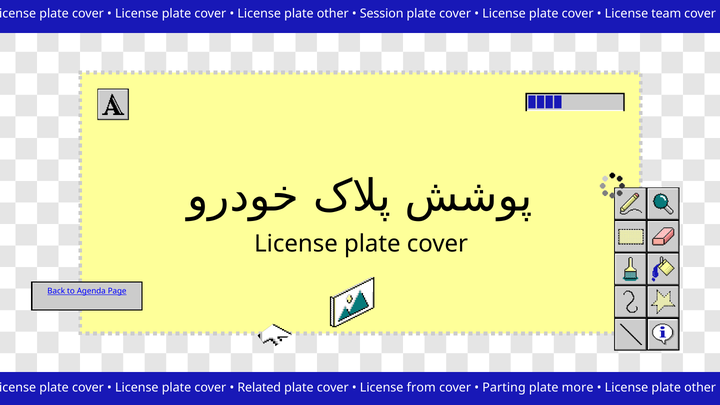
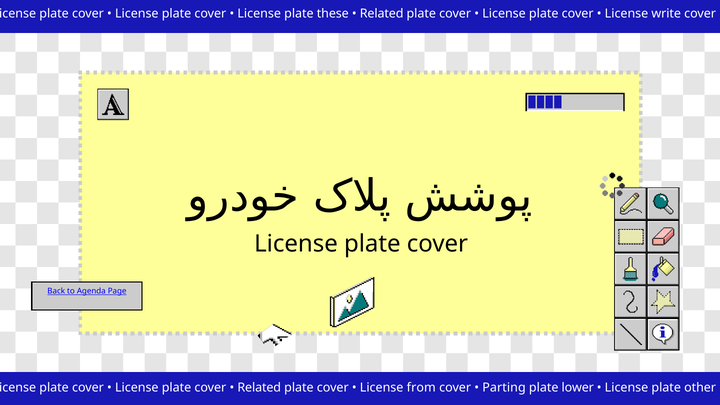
other at (333, 14): other -> these
Session at (382, 14): Session -> Related
team: team -> write
more: more -> lower
